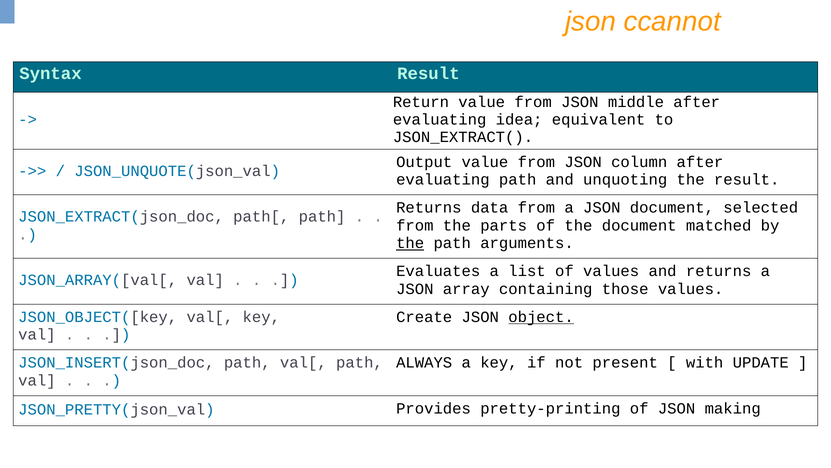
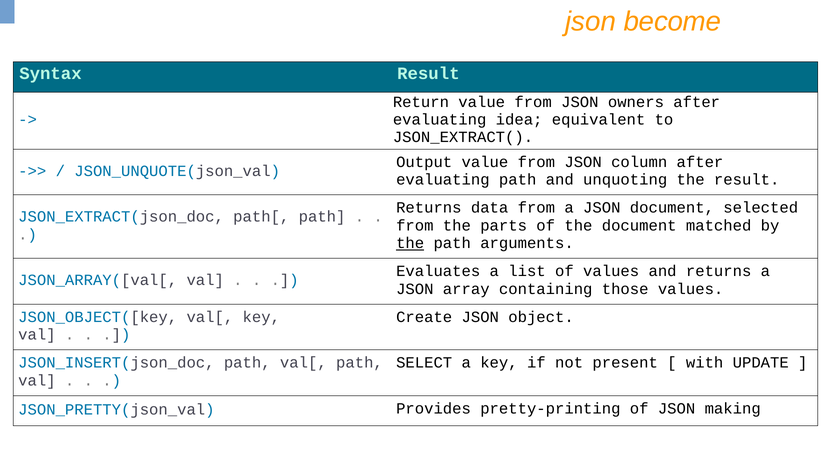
ccannot: ccannot -> become
middle: middle -> owners
object underline: present -> none
ALWAYS: ALWAYS -> SELECT
